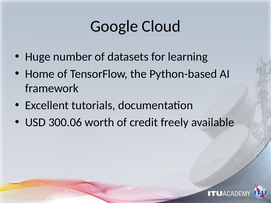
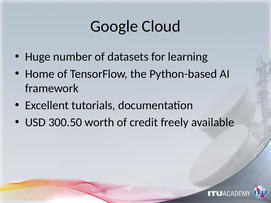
300.06: 300.06 -> 300.50
